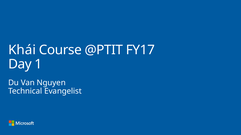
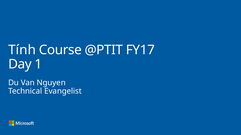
Khái: Khái -> Tính
